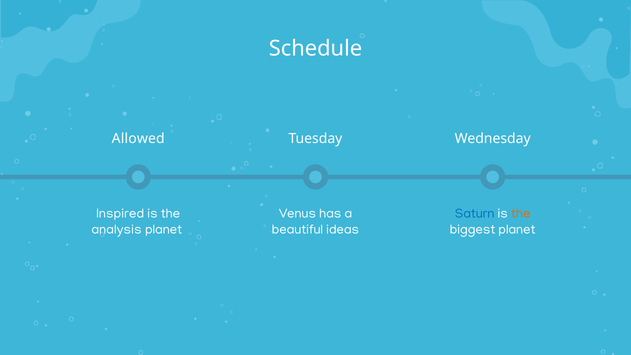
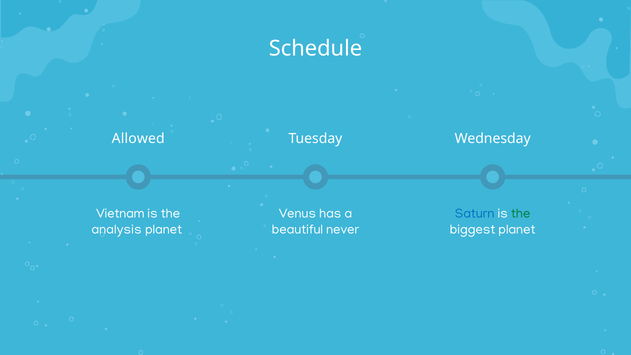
Inspired: Inspired -> Vietnam
the at (521, 213) colour: orange -> green
ideas: ideas -> never
